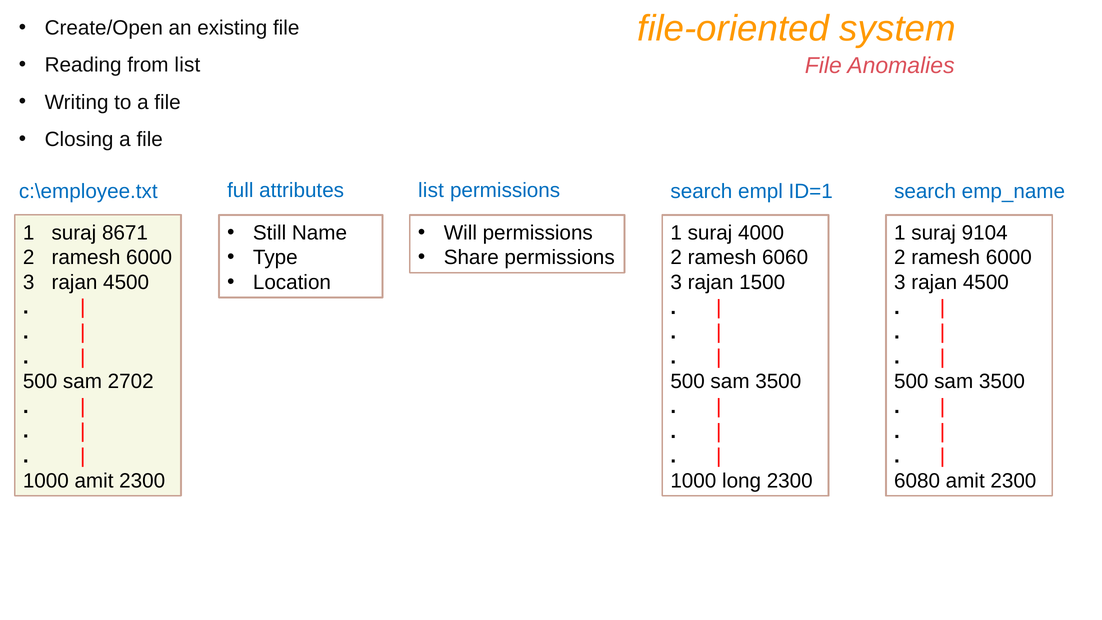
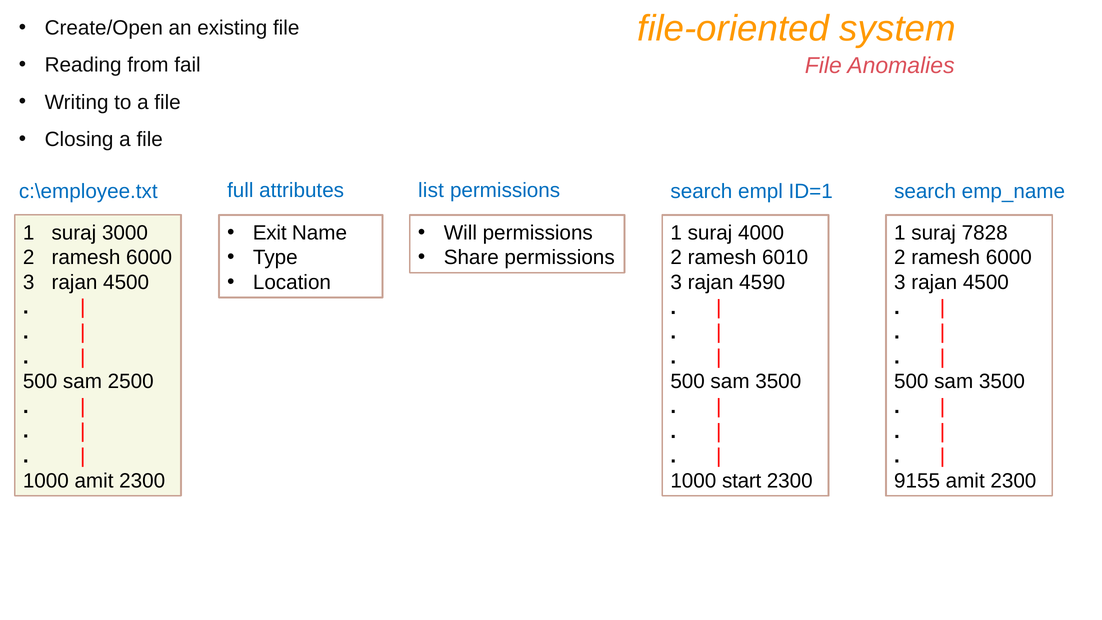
from list: list -> fail
Still: Still -> Exit
8671: 8671 -> 3000
9104: 9104 -> 7828
6060: 6060 -> 6010
1500: 1500 -> 4590
2702: 2702 -> 2500
long: long -> start
6080: 6080 -> 9155
